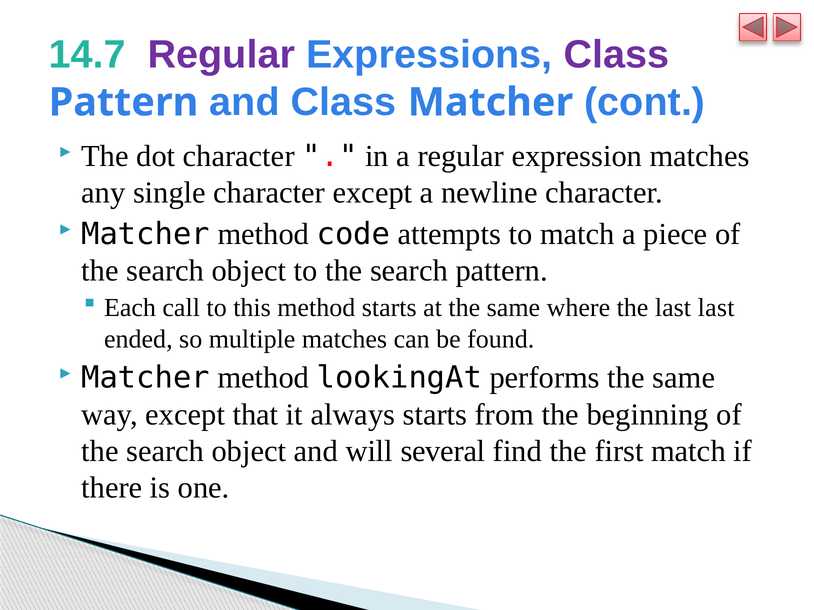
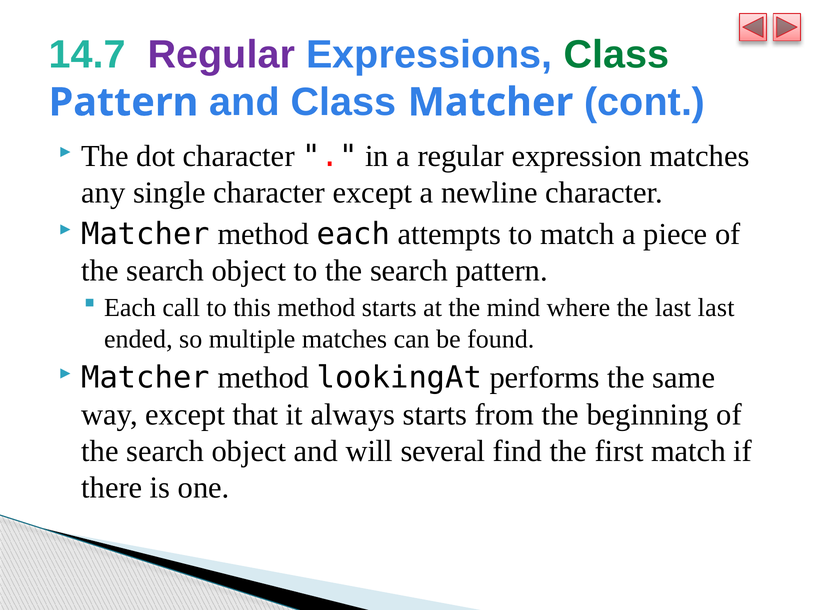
Class at (616, 55) colour: purple -> green
method code: code -> each
at the same: same -> mind
